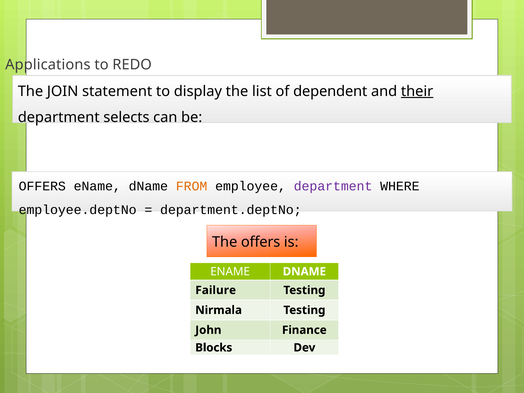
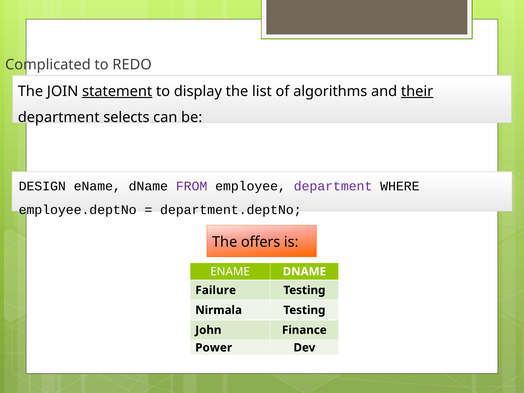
Applications: Applications -> Complicated
statement underline: none -> present
dependent: dependent -> algorithms
OFFERS at (42, 186): OFFERS -> DESIGN
FROM colour: orange -> purple
Blocks: Blocks -> Power
